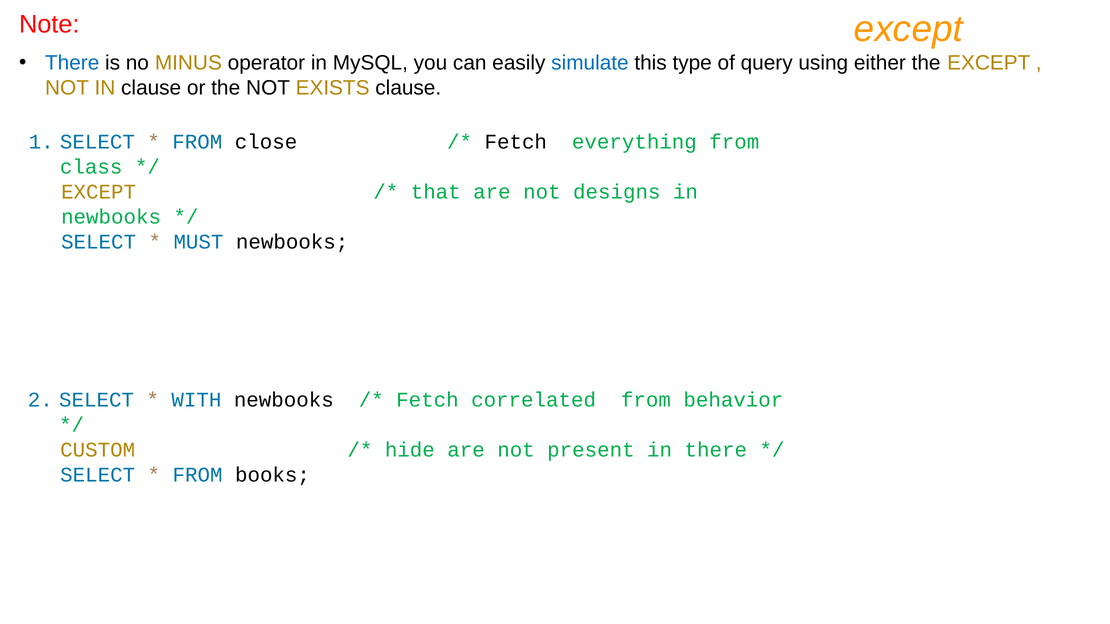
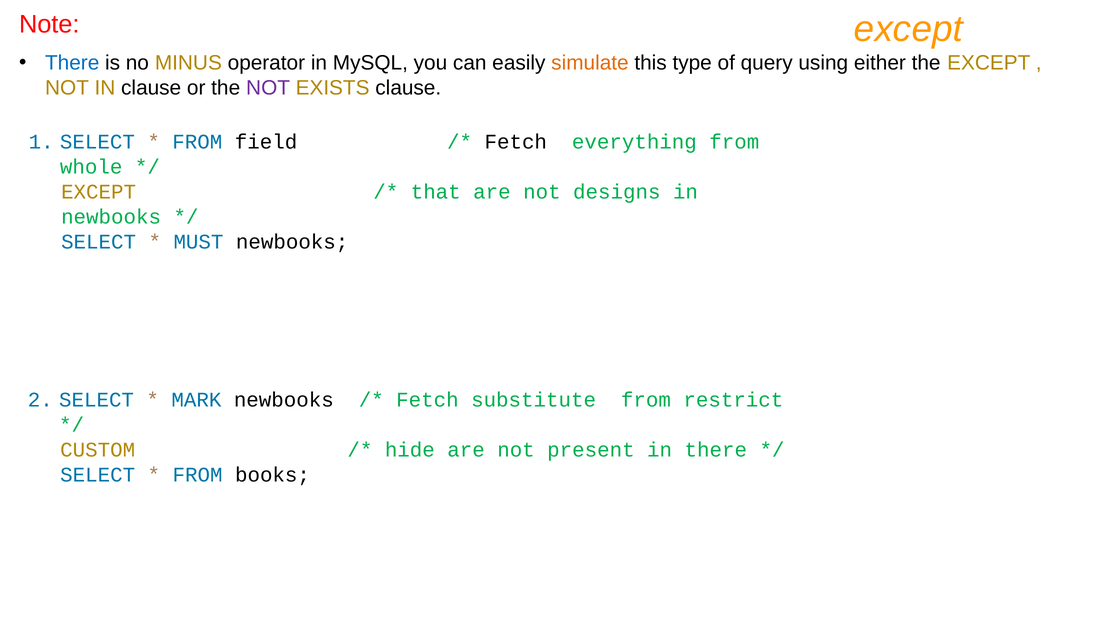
simulate colour: blue -> orange
NOT at (268, 88) colour: black -> purple
close: close -> field
class: class -> whole
WITH: WITH -> MARK
correlated: correlated -> substitute
behavior: behavior -> restrict
